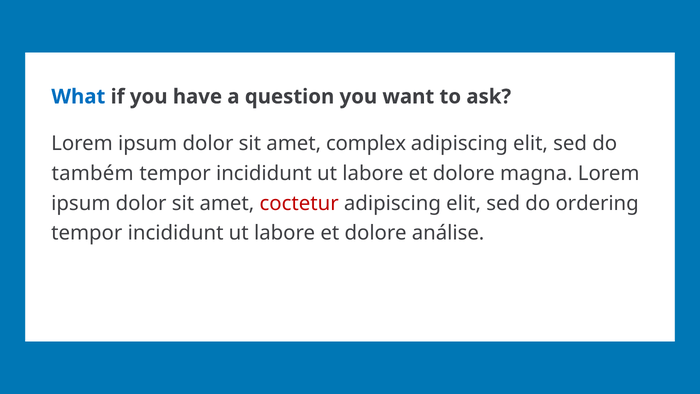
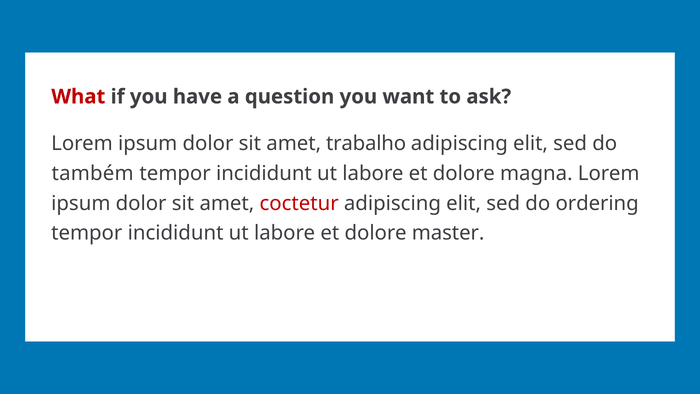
What colour: blue -> red
complex: complex -> trabalho
análise: análise -> master
